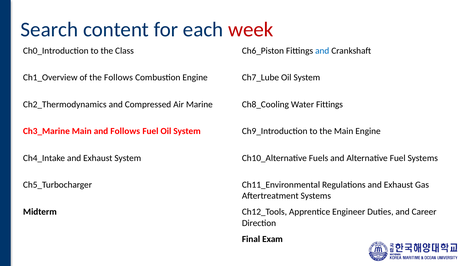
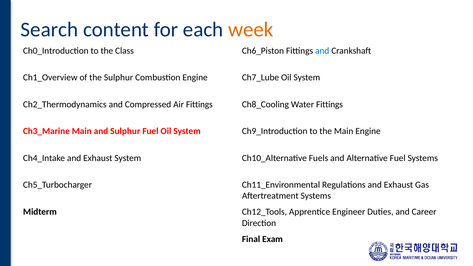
week colour: red -> orange
the Follows: Follows -> Sulphur
Air Marine: Marine -> Fittings
and Follows: Follows -> Sulphur
